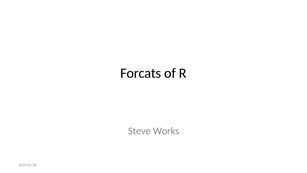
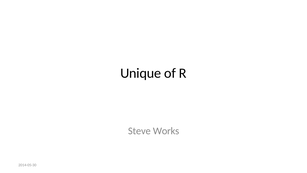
Forcats: Forcats -> Unique
